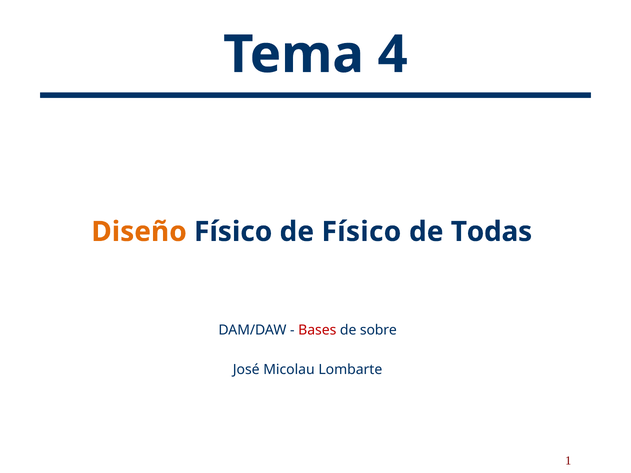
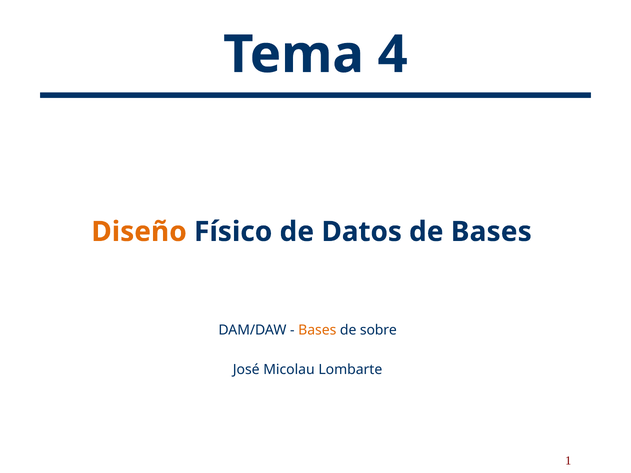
de Físico: Físico -> Datos
de Todas: Todas -> Bases
Bases at (317, 331) colour: red -> orange
